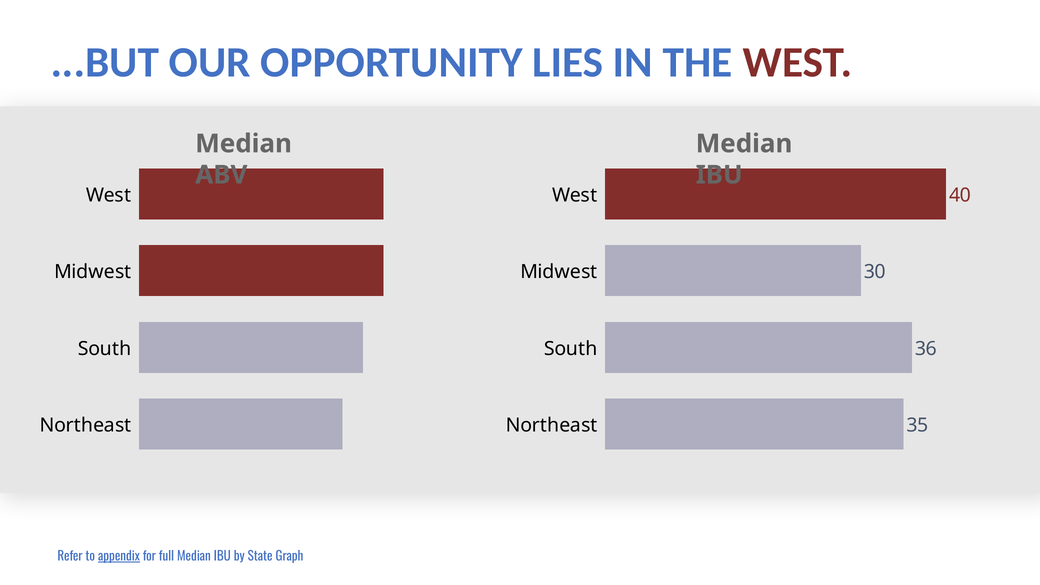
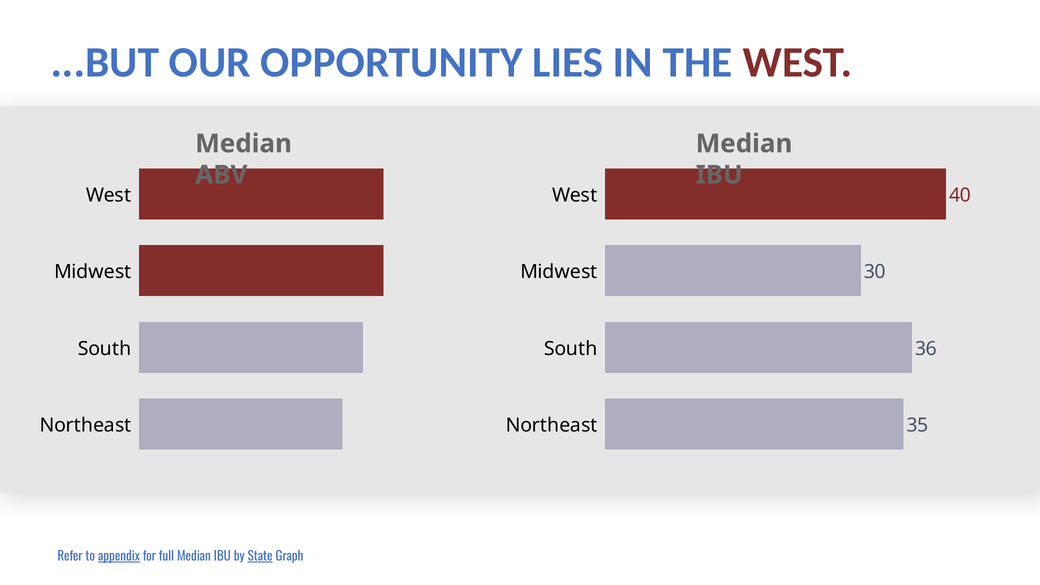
State underline: none -> present
